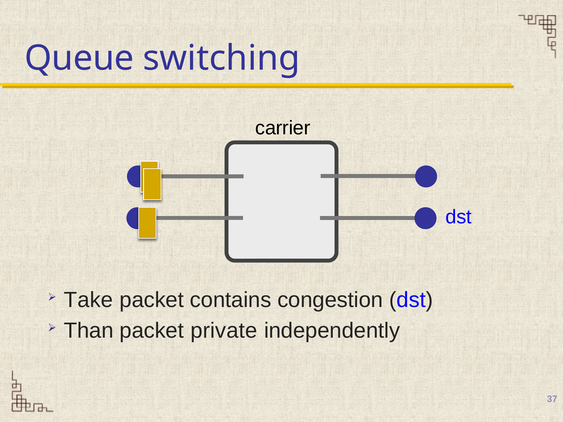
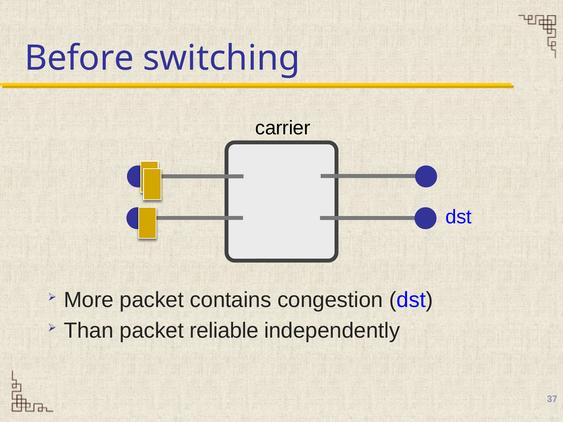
Queue: Queue -> Before
Take: Take -> More
private: private -> reliable
